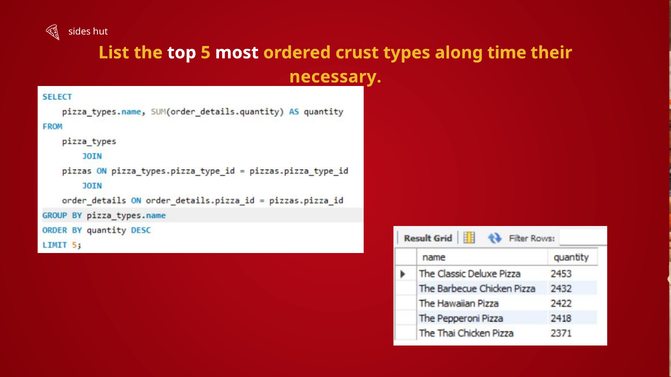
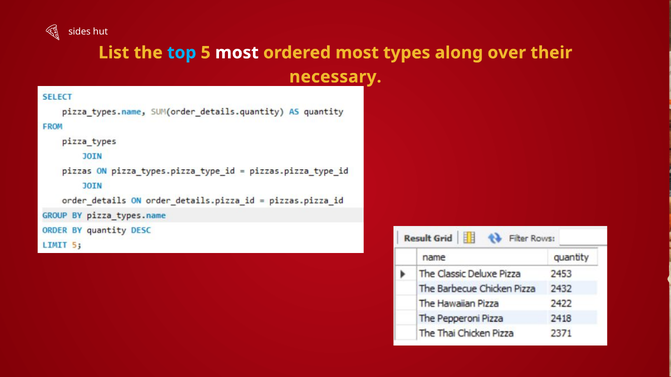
top colour: white -> light blue
ordered crust: crust -> most
time: time -> over
